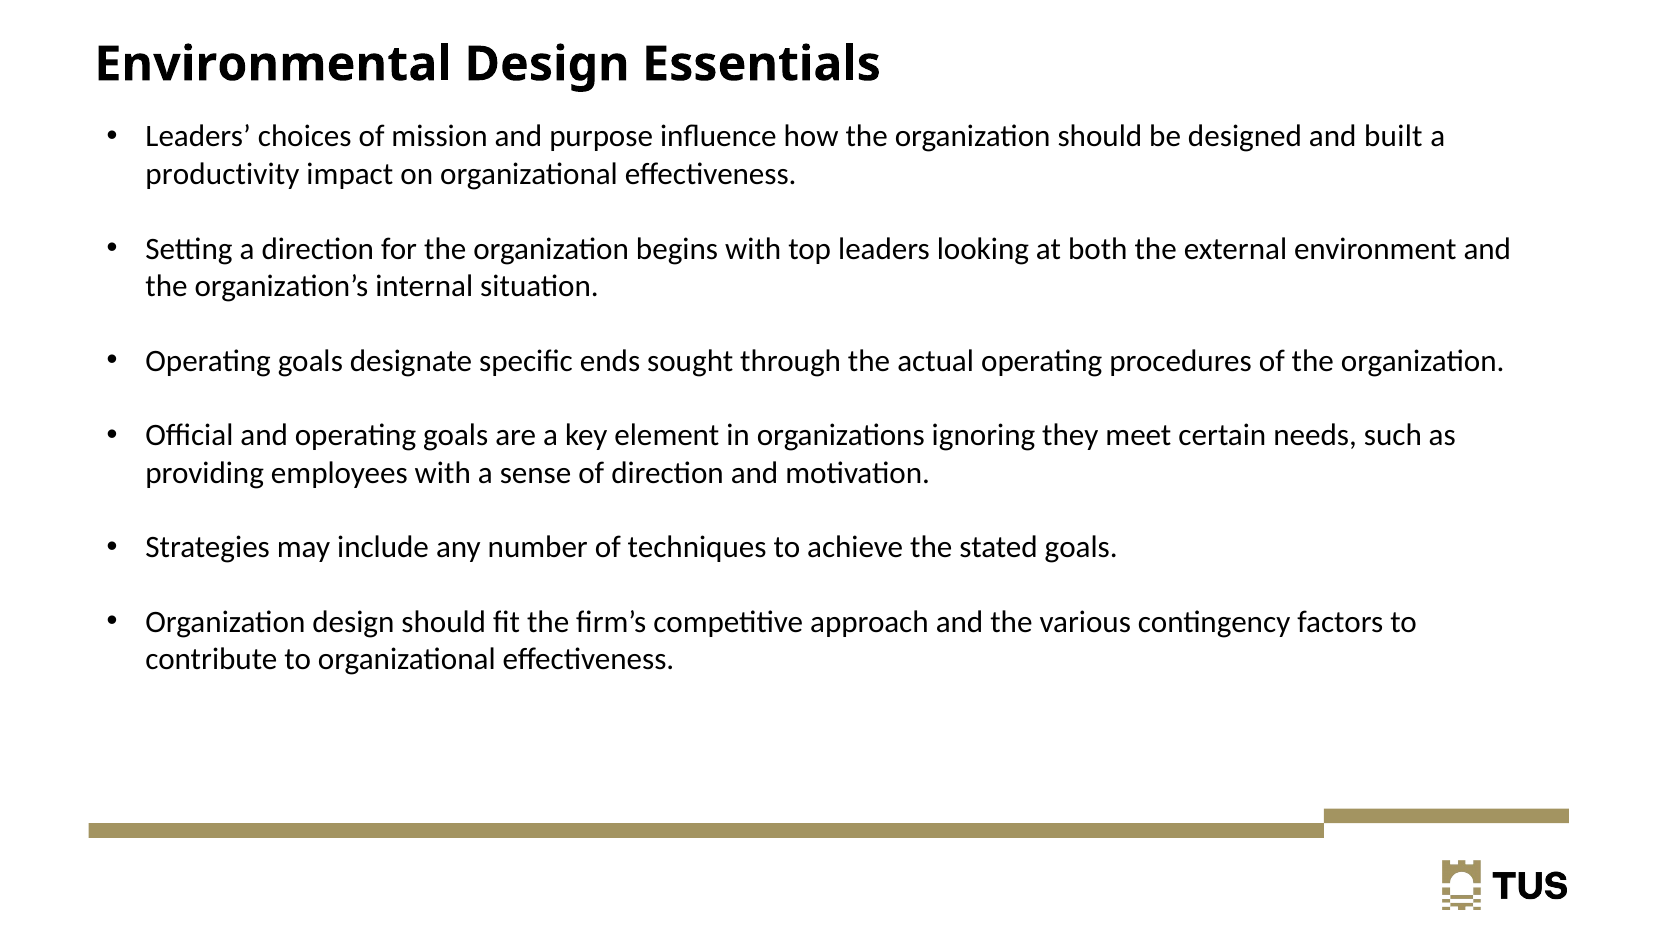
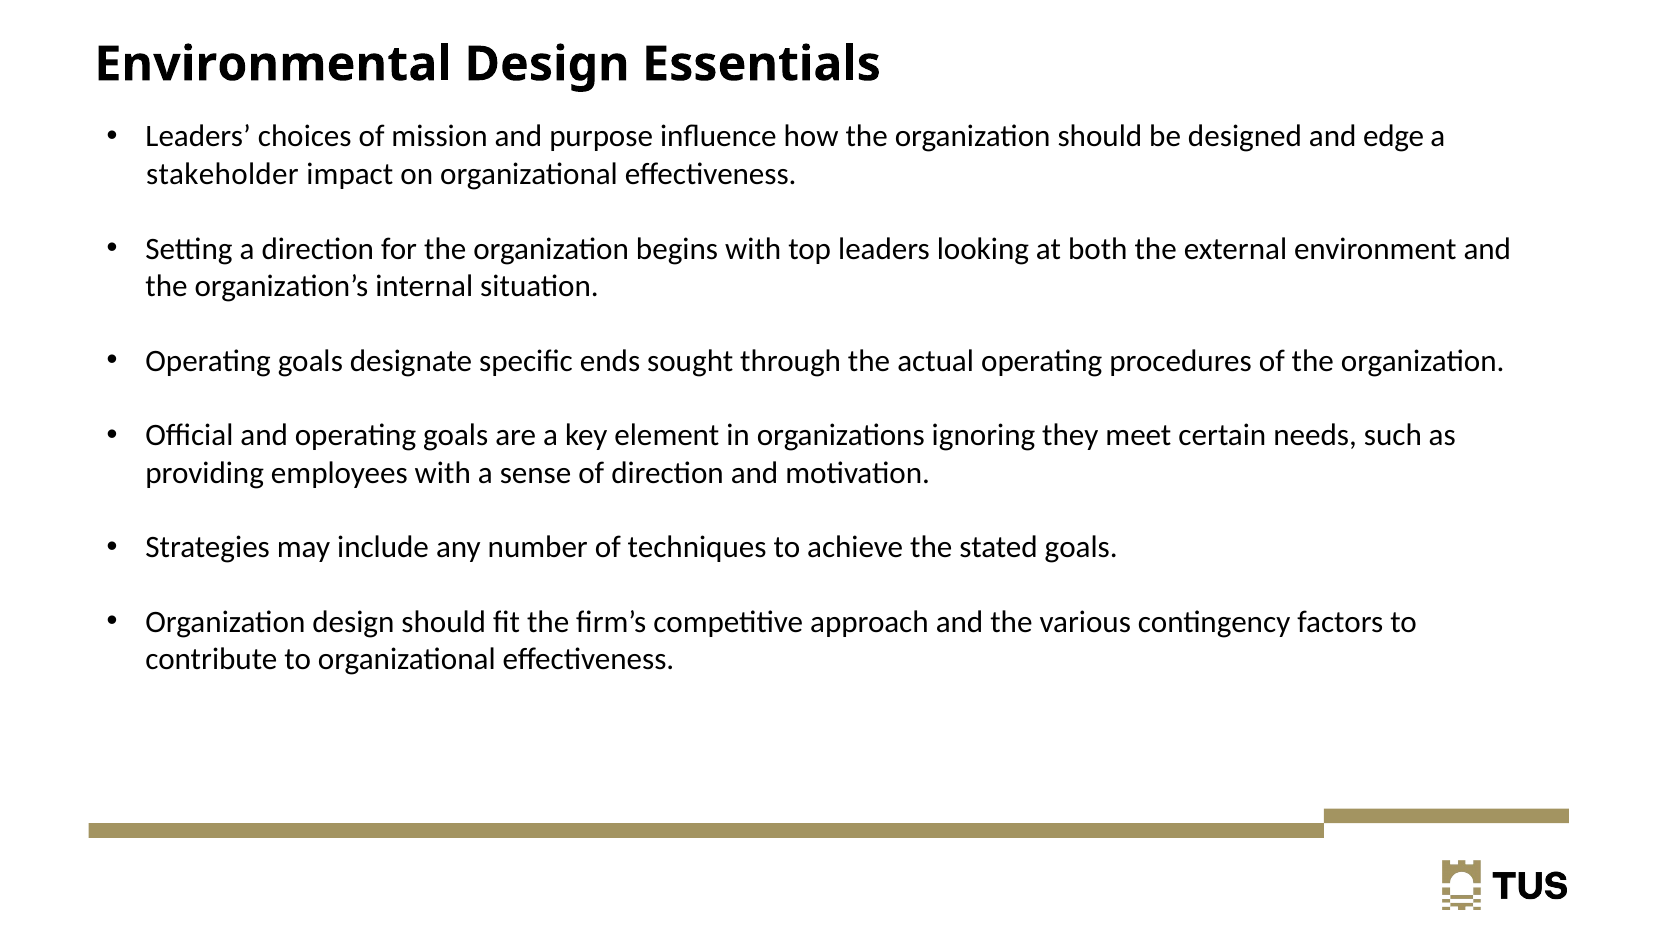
built: built -> edge
productivity: productivity -> stakeholder
